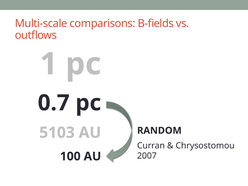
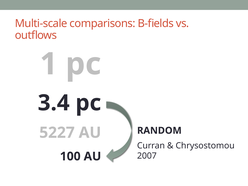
0.7: 0.7 -> 3.4
5103: 5103 -> 5227
